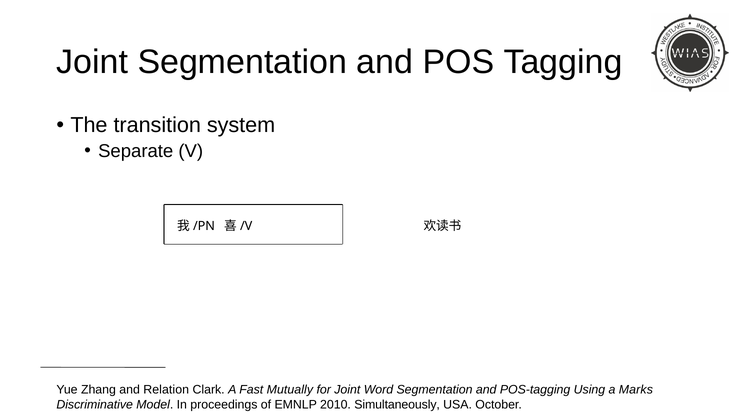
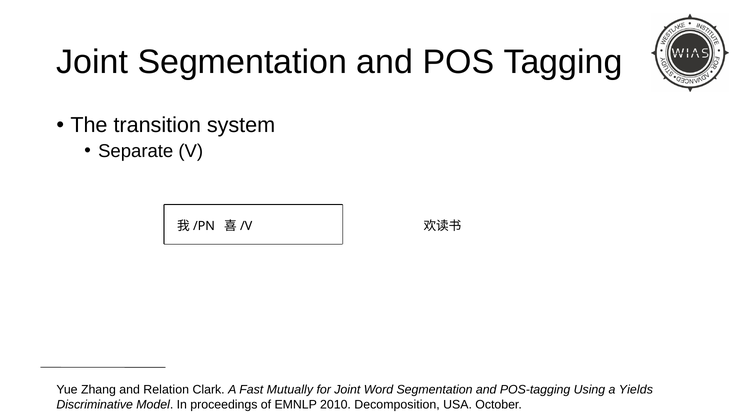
Marks: Marks -> Yields
Simultaneously: Simultaneously -> Decomposition
